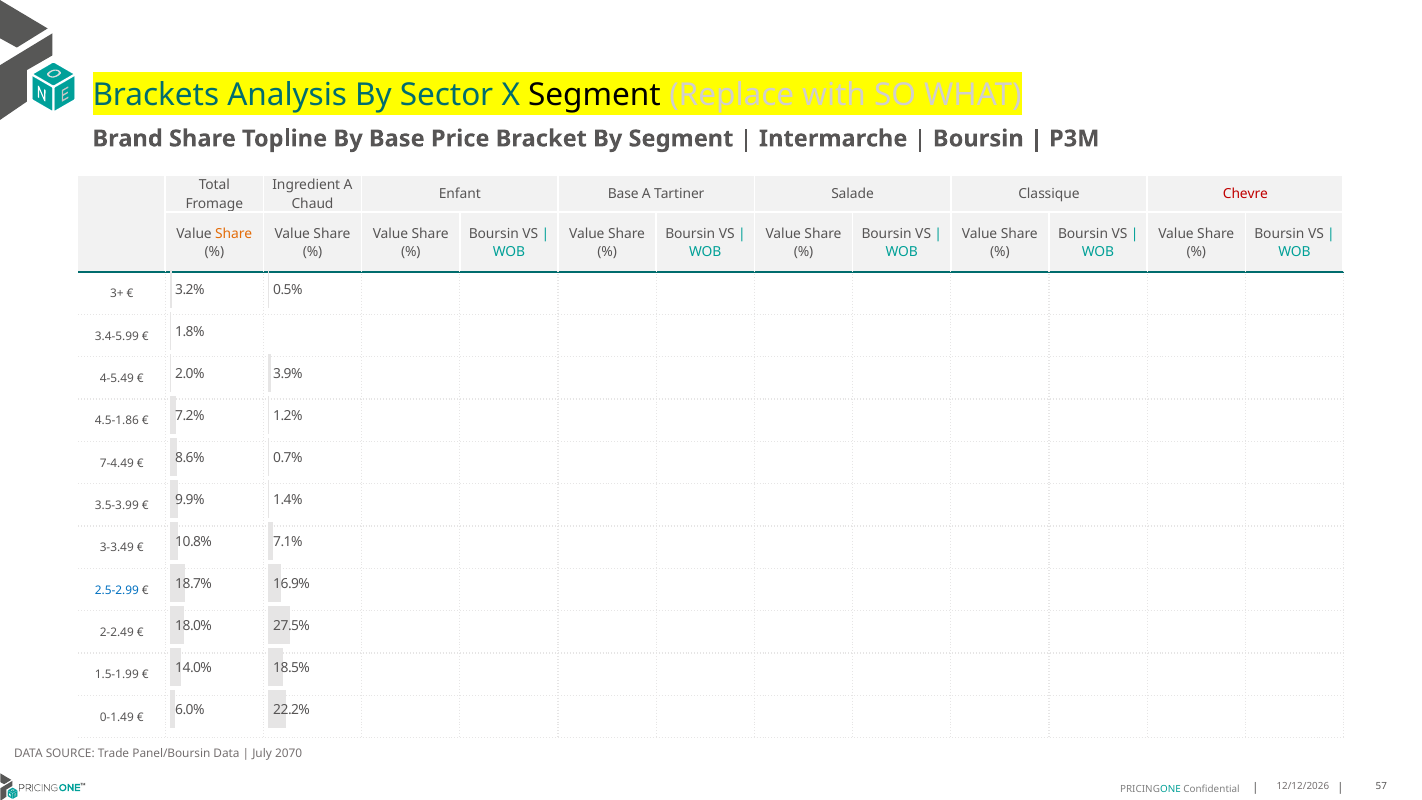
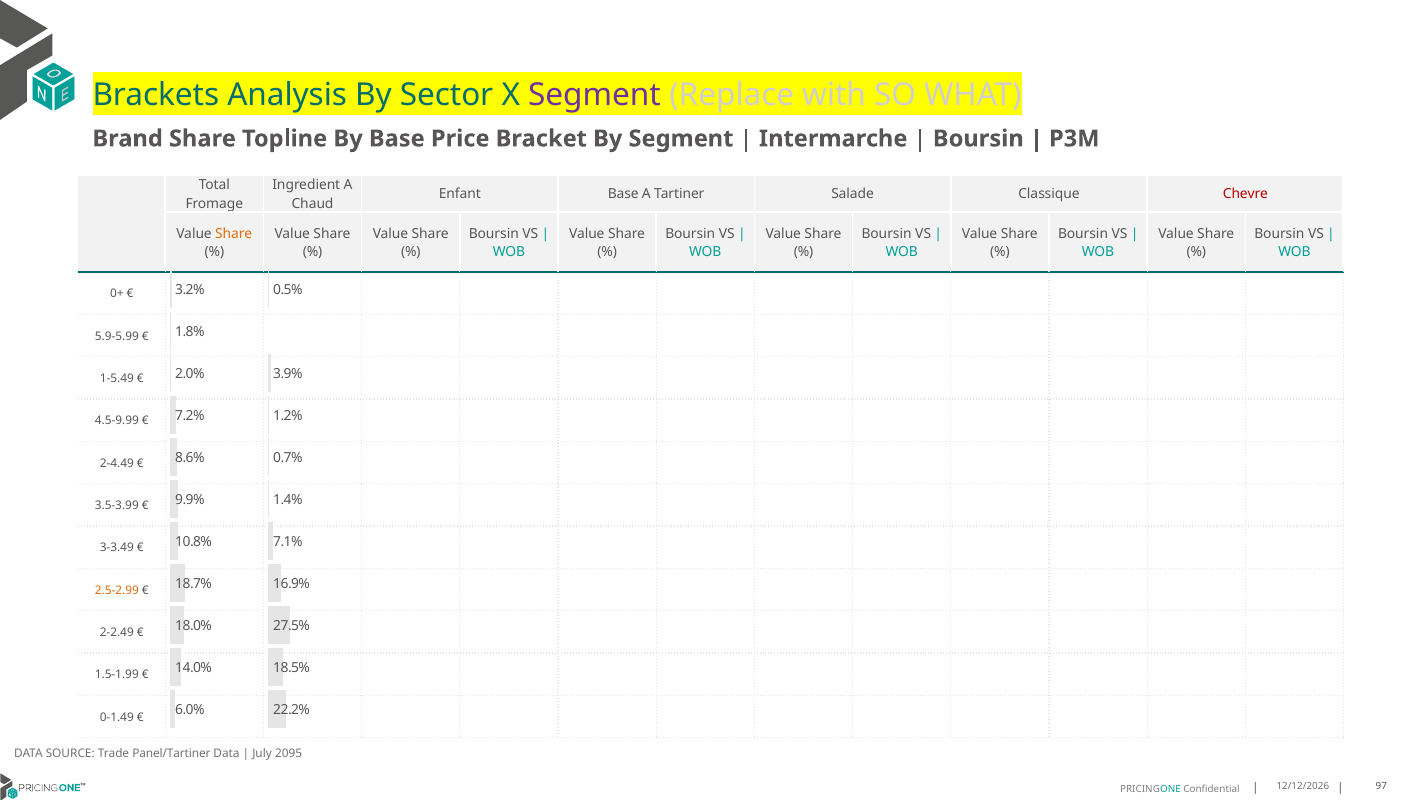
Segment at (594, 96) colour: black -> purple
3+: 3+ -> 0+
3.4-5.99: 3.4-5.99 -> 5.9-5.99
4-5.49: 4-5.49 -> 1-5.49
4.5-1.86: 4.5-1.86 -> 4.5-9.99
7-4.49: 7-4.49 -> 2-4.49
2.5-2.99 colour: blue -> orange
Panel/Boursin: Panel/Boursin -> Panel/Tartiner
2070: 2070 -> 2095
57: 57 -> 97
